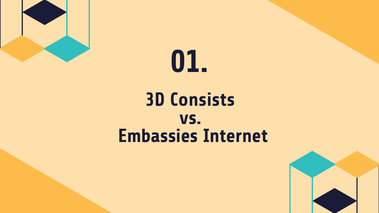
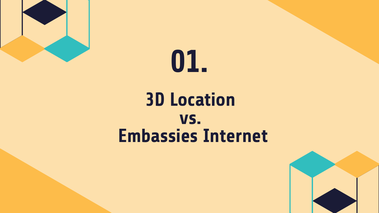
Consists: Consists -> Location
